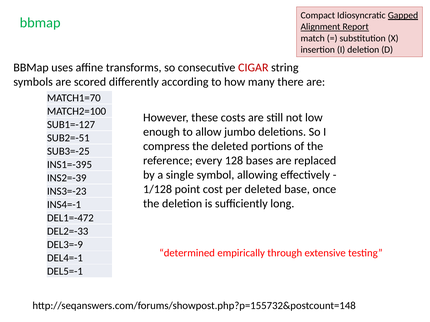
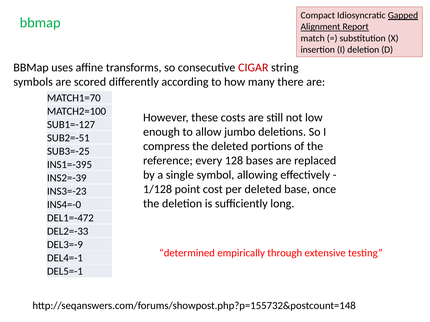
INS4=-1: INS4=-1 -> INS4=-0
